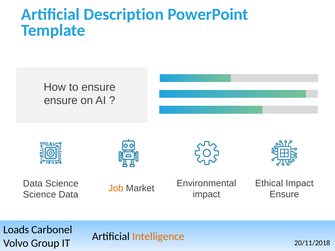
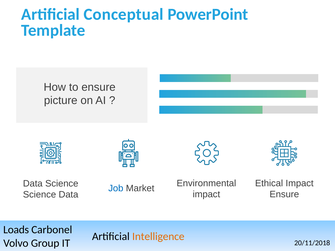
Description: Description -> Conceptual
ensure at (61, 101): ensure -> picture
Job colour: orange -> blue
